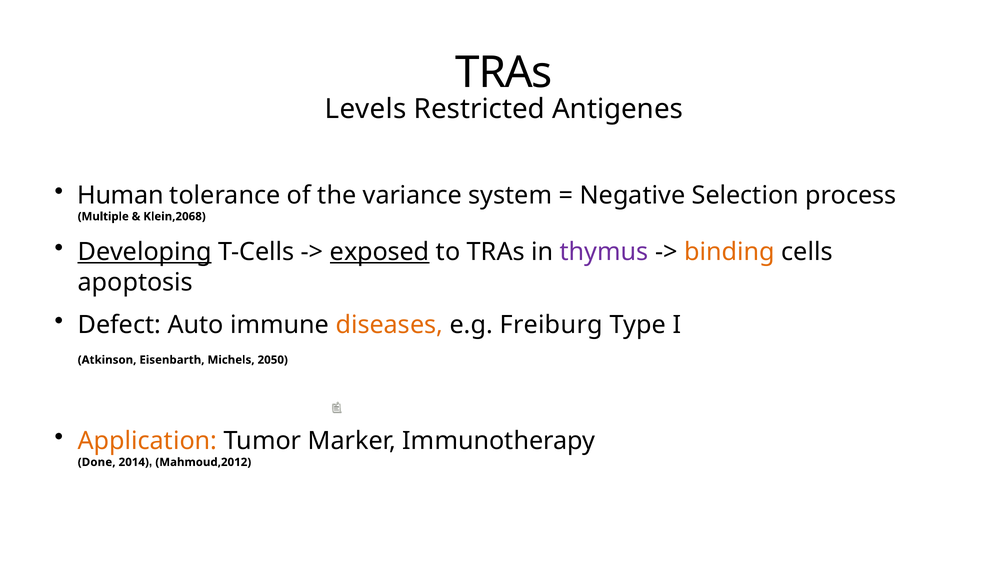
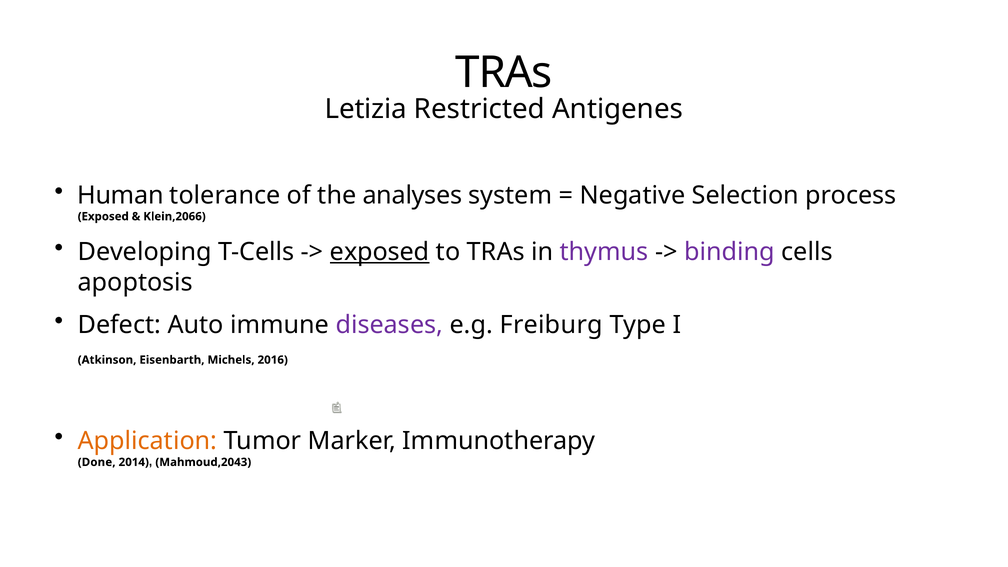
Levels: Levels -> Letizia
variance: variance -> analyses
Multiple at (103, 216): Multiple -> Exposed
Klein,2068: Klein,2068 -> Klein,2066
Developing underline: present -> none
binding colour: orange -> purple
diseases colour: orange -> purple
2050: 2050 -> 2016
Mahmoud,2012: Mahmoud,2012 -> Mahmoud,2043
